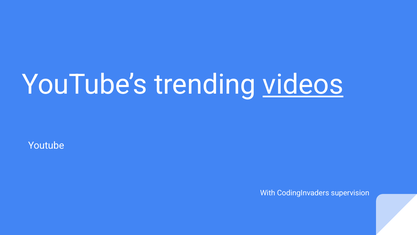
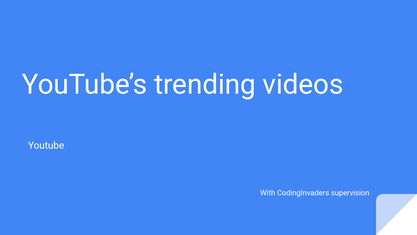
videos underline: present -> none
